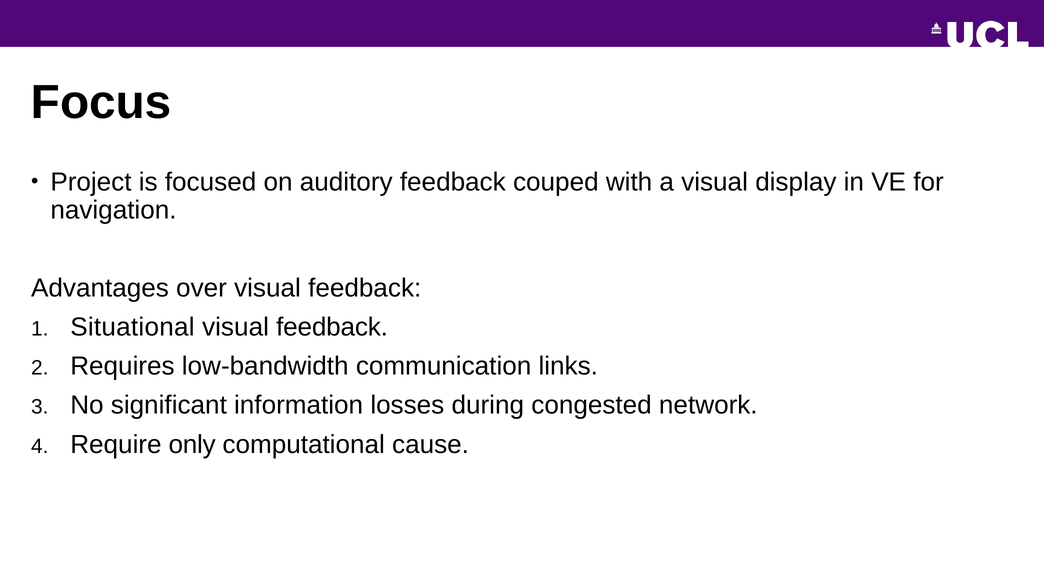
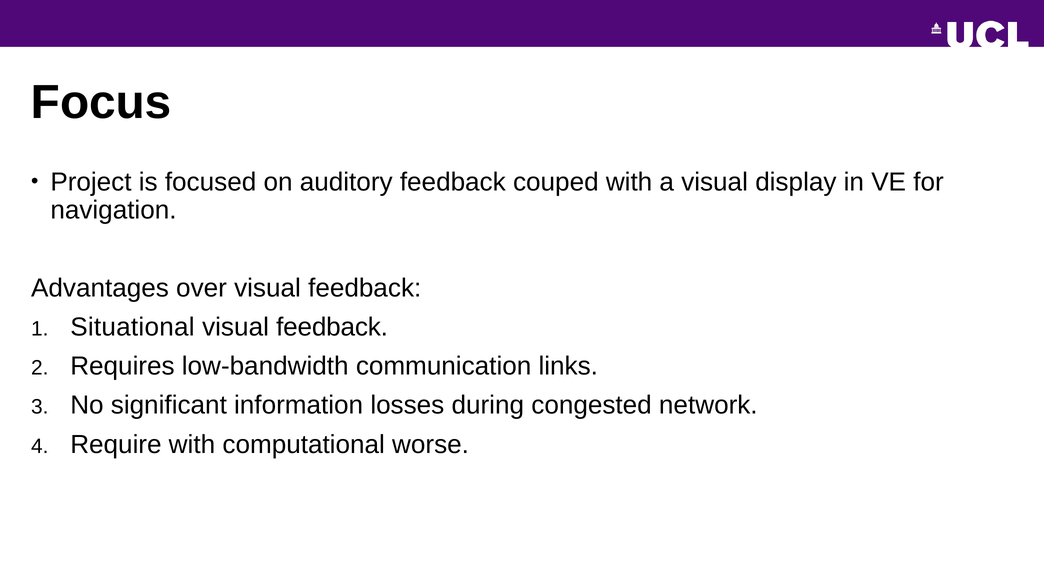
Require only: only -> with
cause: cause -> worse
